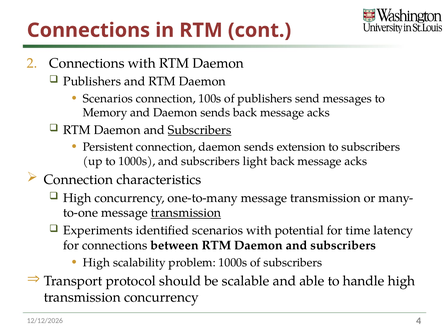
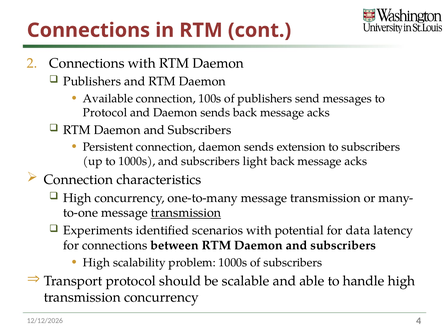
Scenarios at (108, 98): Scenarios -> Available
Memory at (105, 113): Memory -> Protocol
Subscribers at (200, 130) underline: present -> none
time: time -> data
